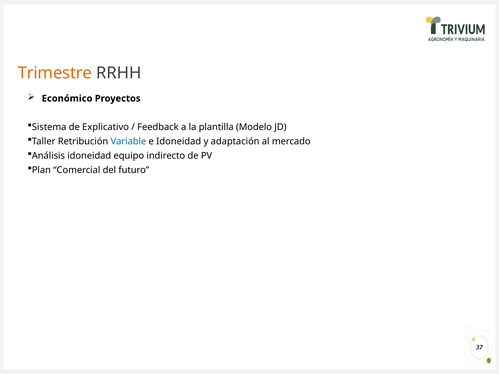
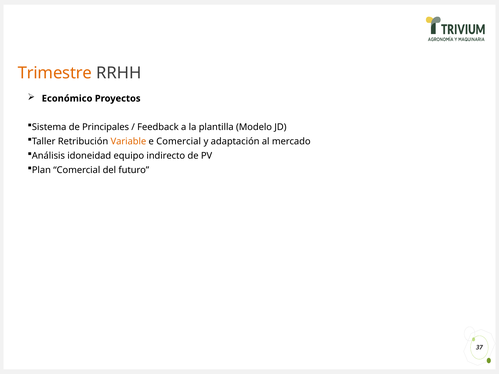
Explicativo: Explicativo -> Principales
Variable colour: blue -> orange
e Idoneidad: Idoneidad -> Comercial
